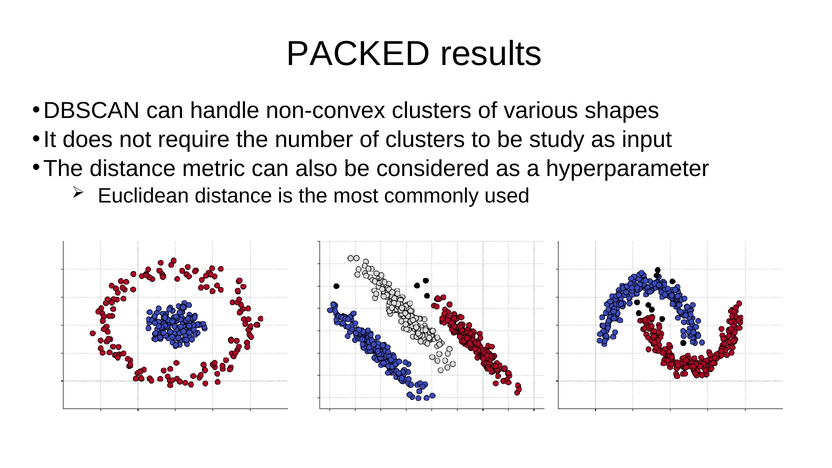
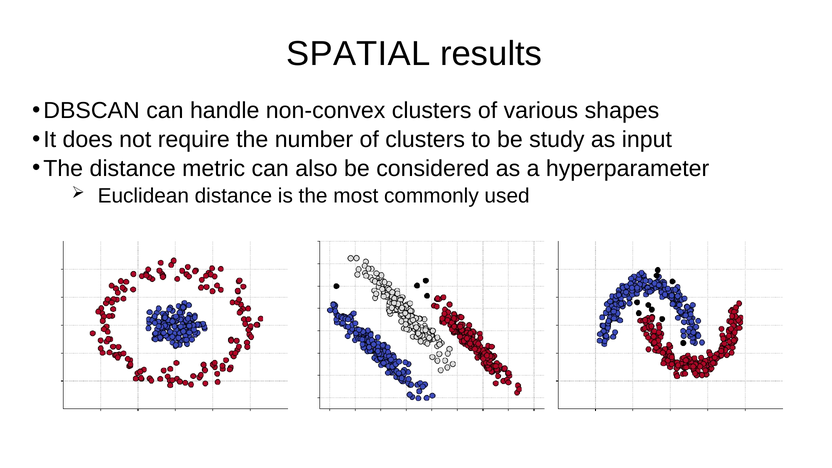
PACKED: PACKED -> SPATIAL
